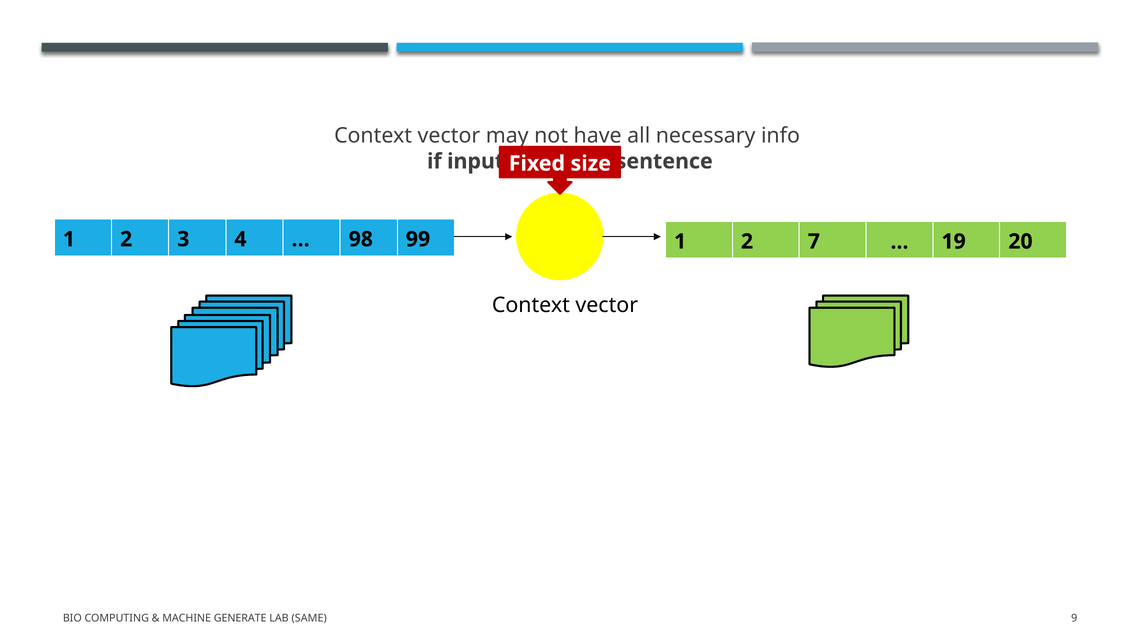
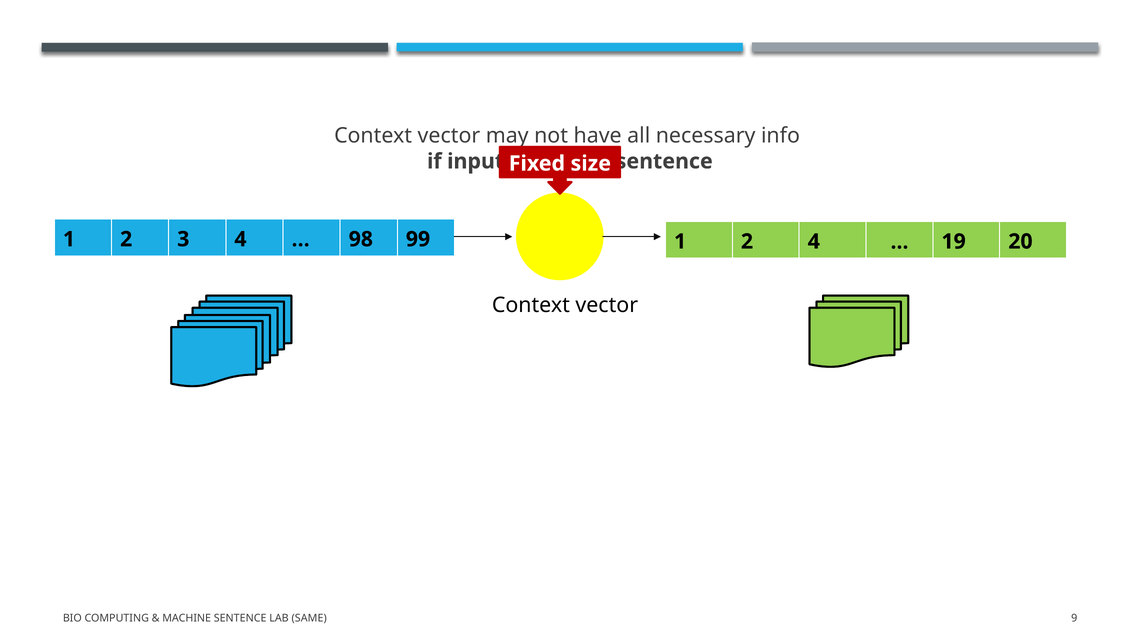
2 7: 7 -> 4
MACHINE GENERATE: GENERATE -> SENTENCE
